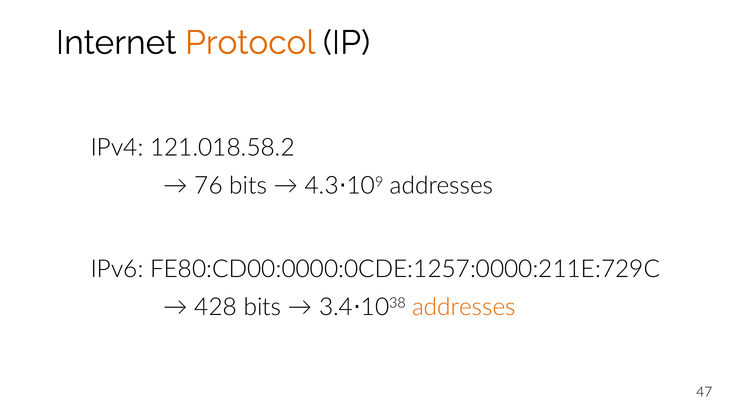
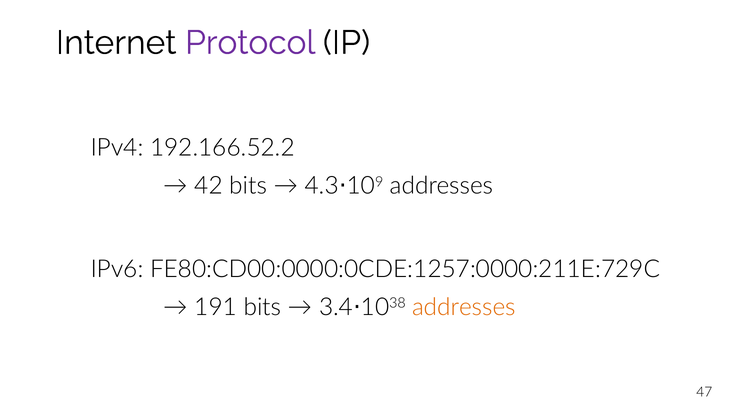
Protocol colour: orange -> purple
121.018.58.2: 121.018.58.2 -> 192.166.52.2
76: 76 -> 42
428: 428 -> 191
